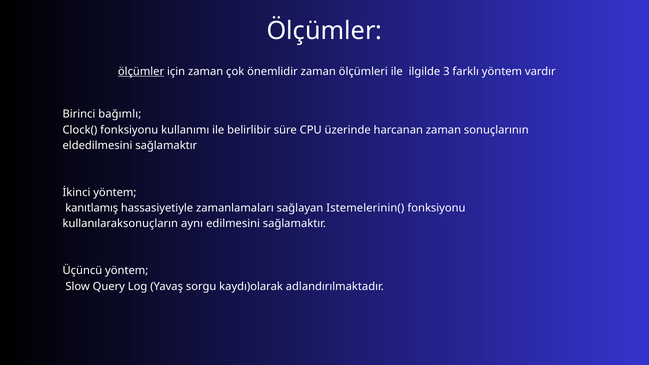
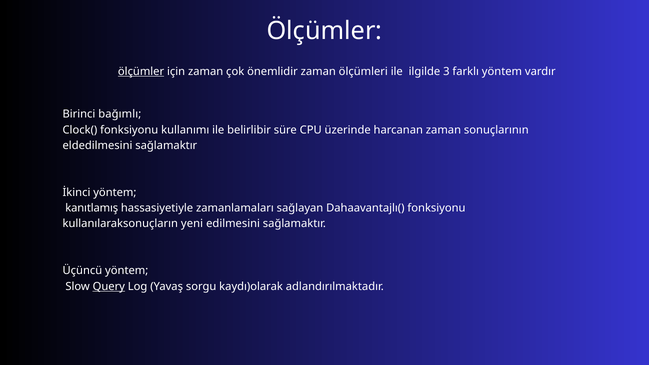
Istemelerinin(: Istemelerinin( -> Dahaavantajlı(
aynı: aynı -> yeni
Query underline: none -> present
